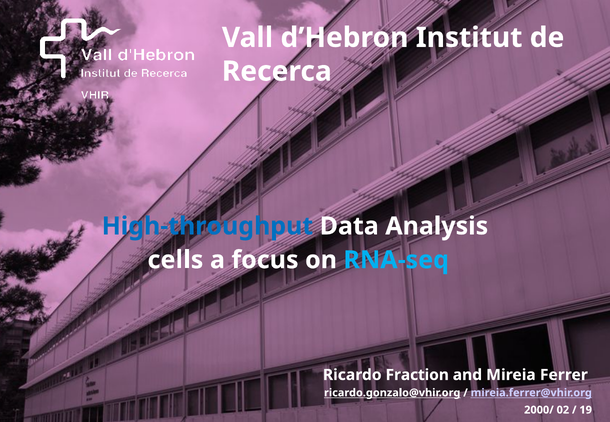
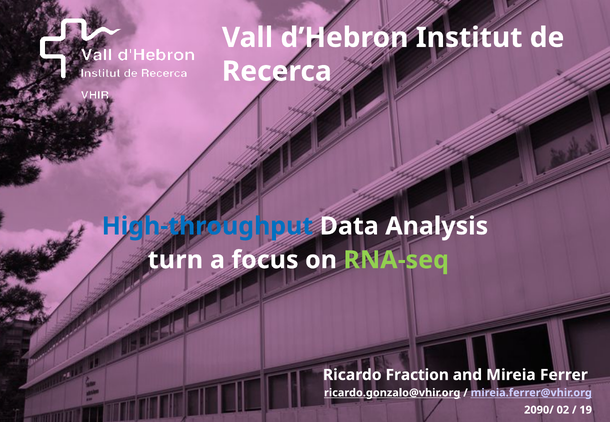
cells: cells -> turn
RNA-seq colour: light blue -> light green
2000/: 2000/ -> 2090/
